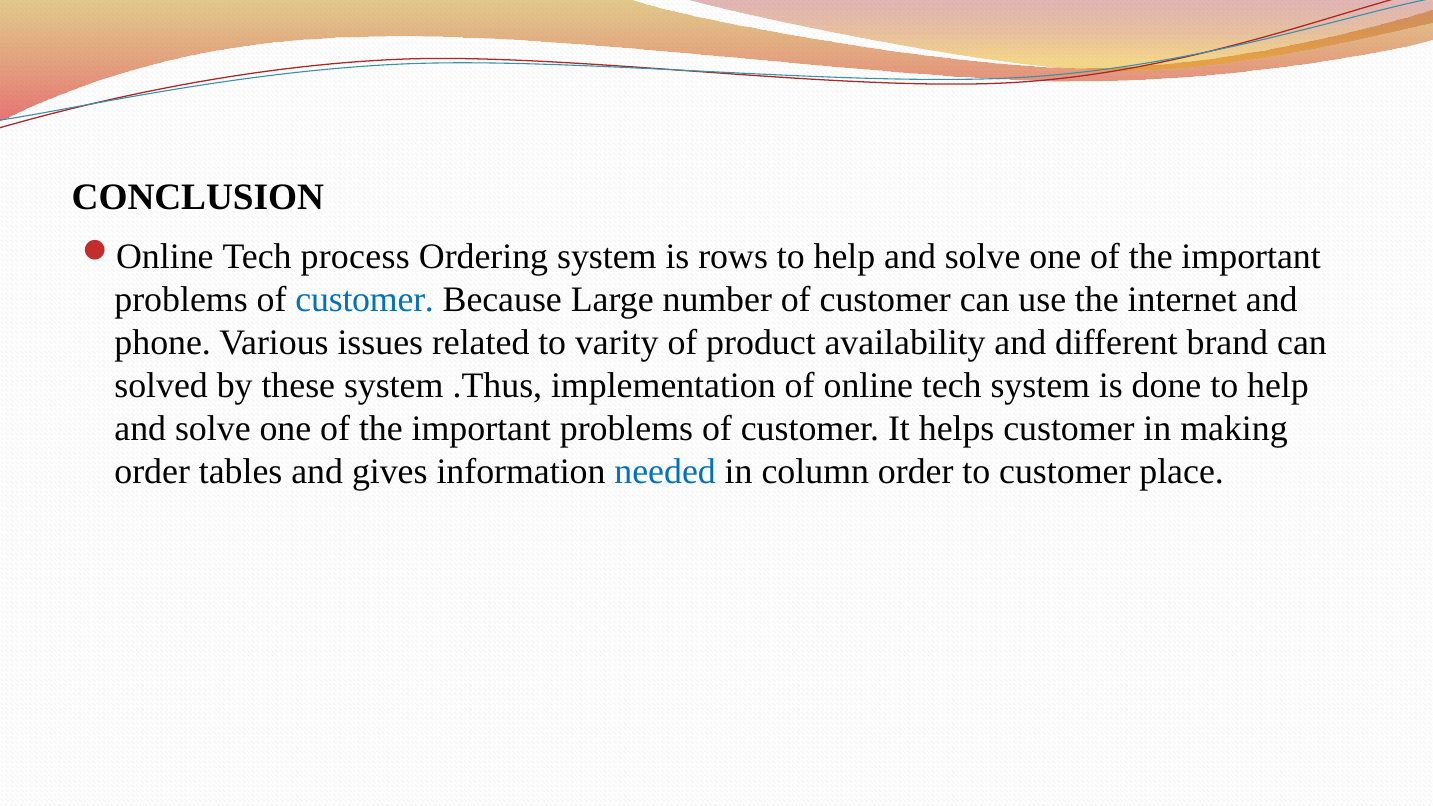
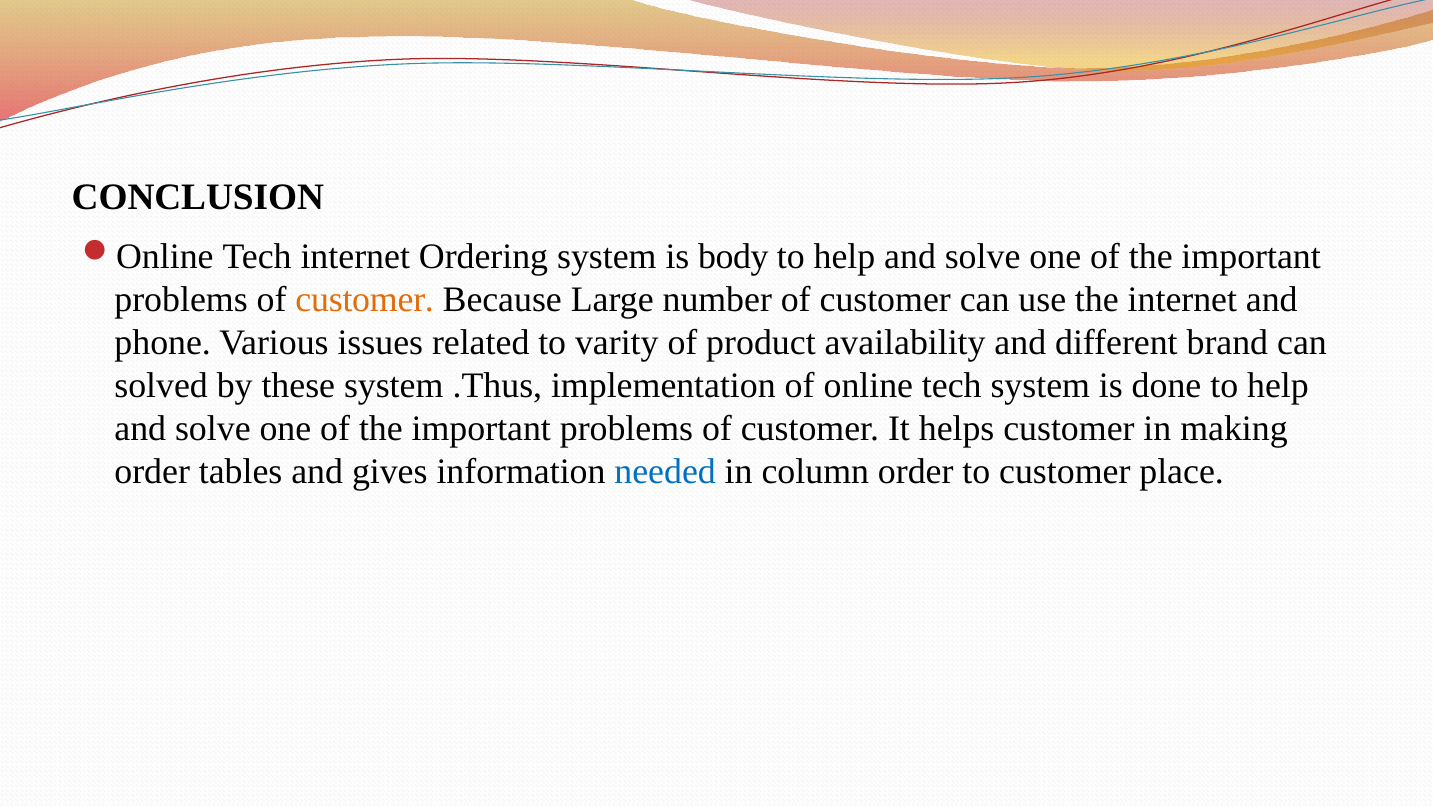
Tech process: process -> internet
rows: rows -> body
customer at (365, 300) colour: blue -> orange
